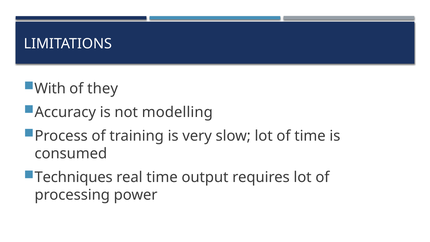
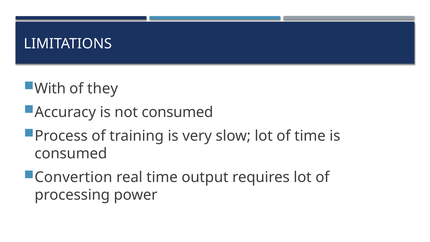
not modelling: modelling -> consumed
Techniques: Techniques -> Convertion
